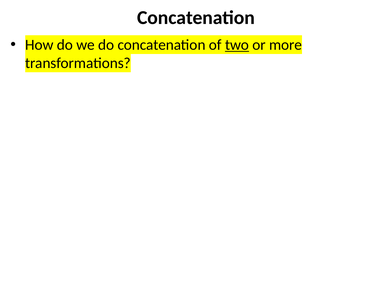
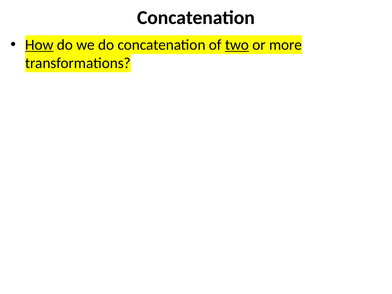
How underline: none -> present
